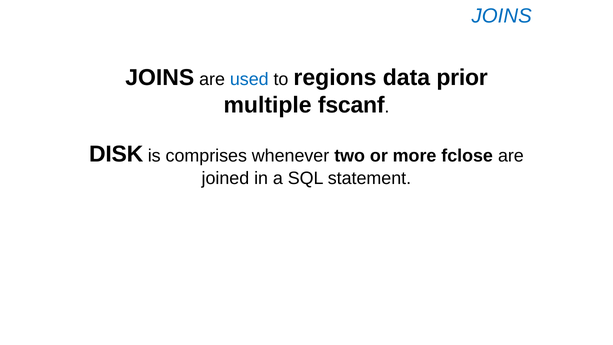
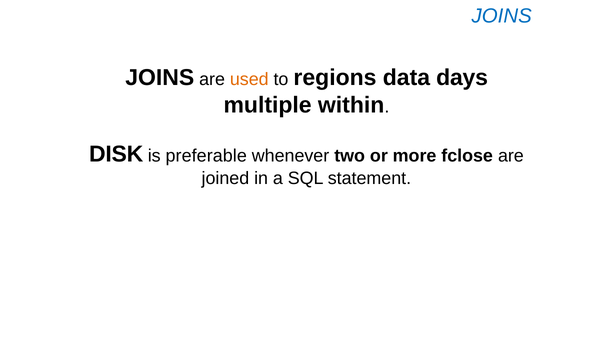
used colour: blue -> orange
prior: prior -> days
fscanf: fscanf -> within
comprises: comprises -> preferable
